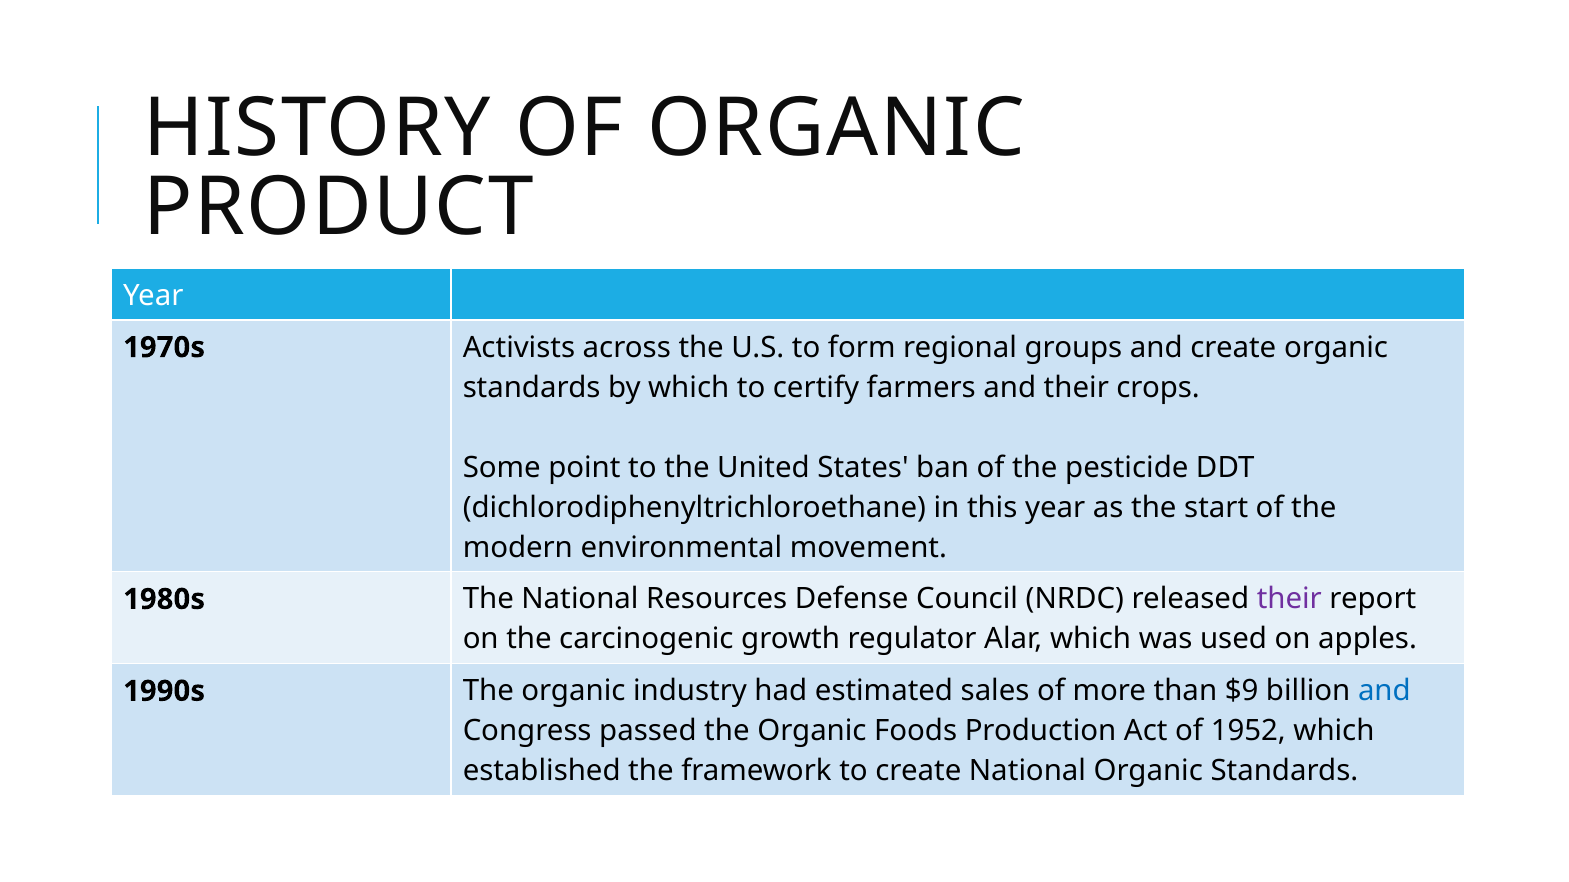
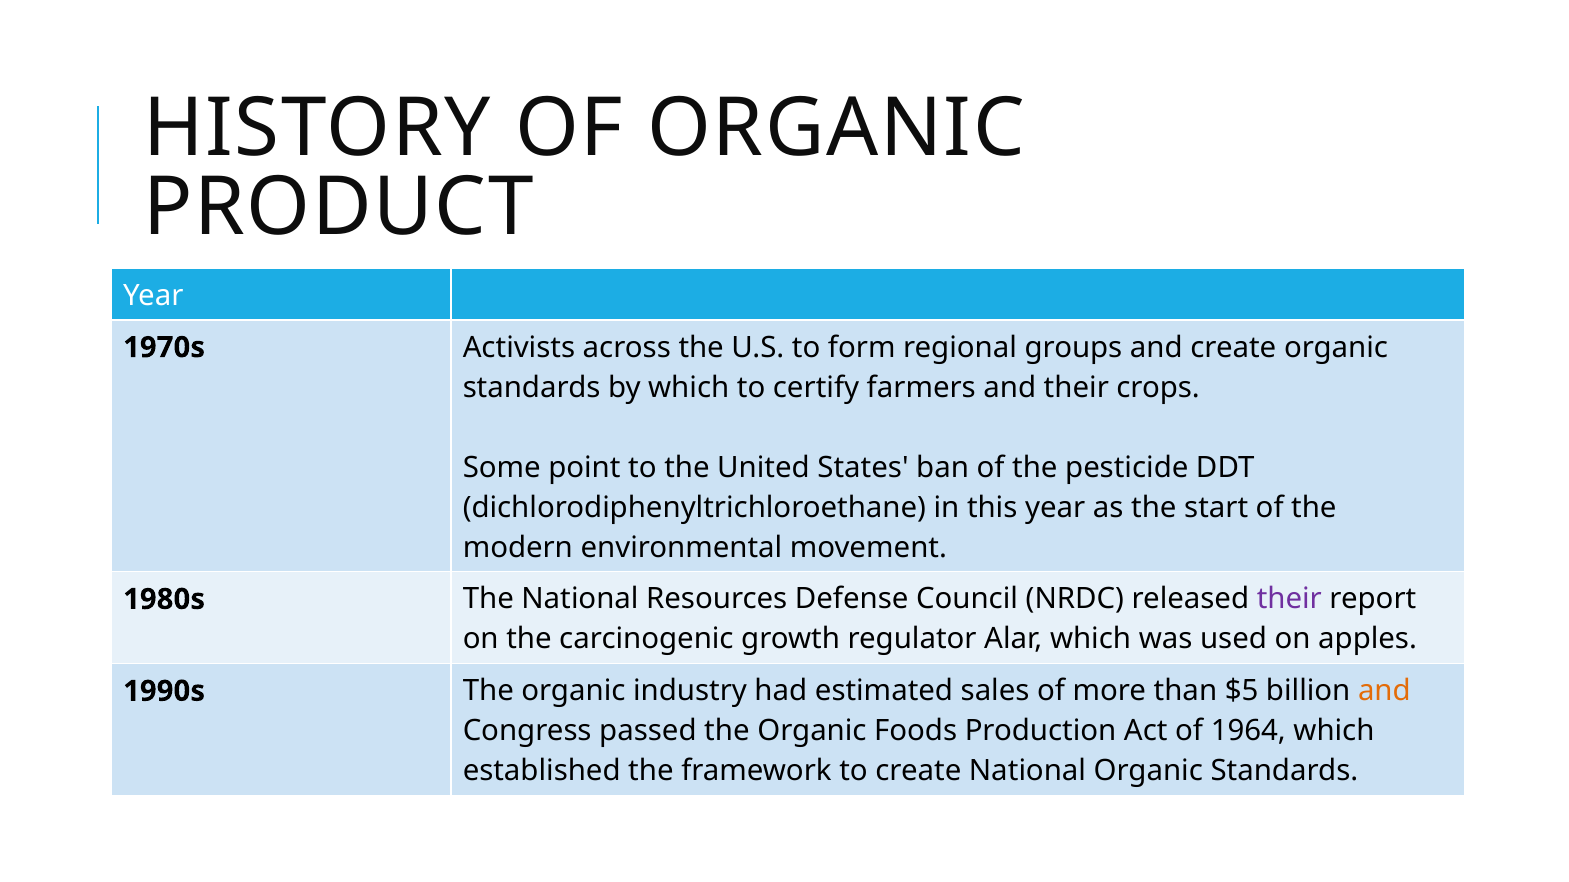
$9: $9 -> $5
and at (1384, 692) colour: blue -> orange
1952: 1952 -> 1964
